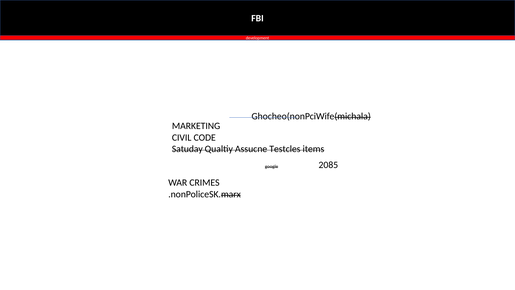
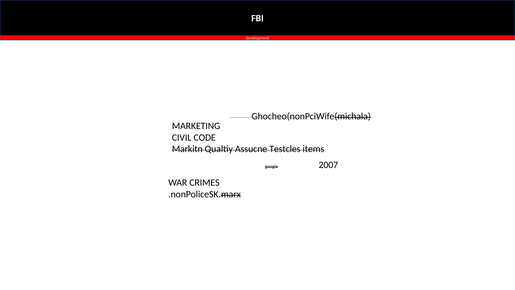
Satuday: Satuday -> Markitn
2085: 2085 -> 2007
